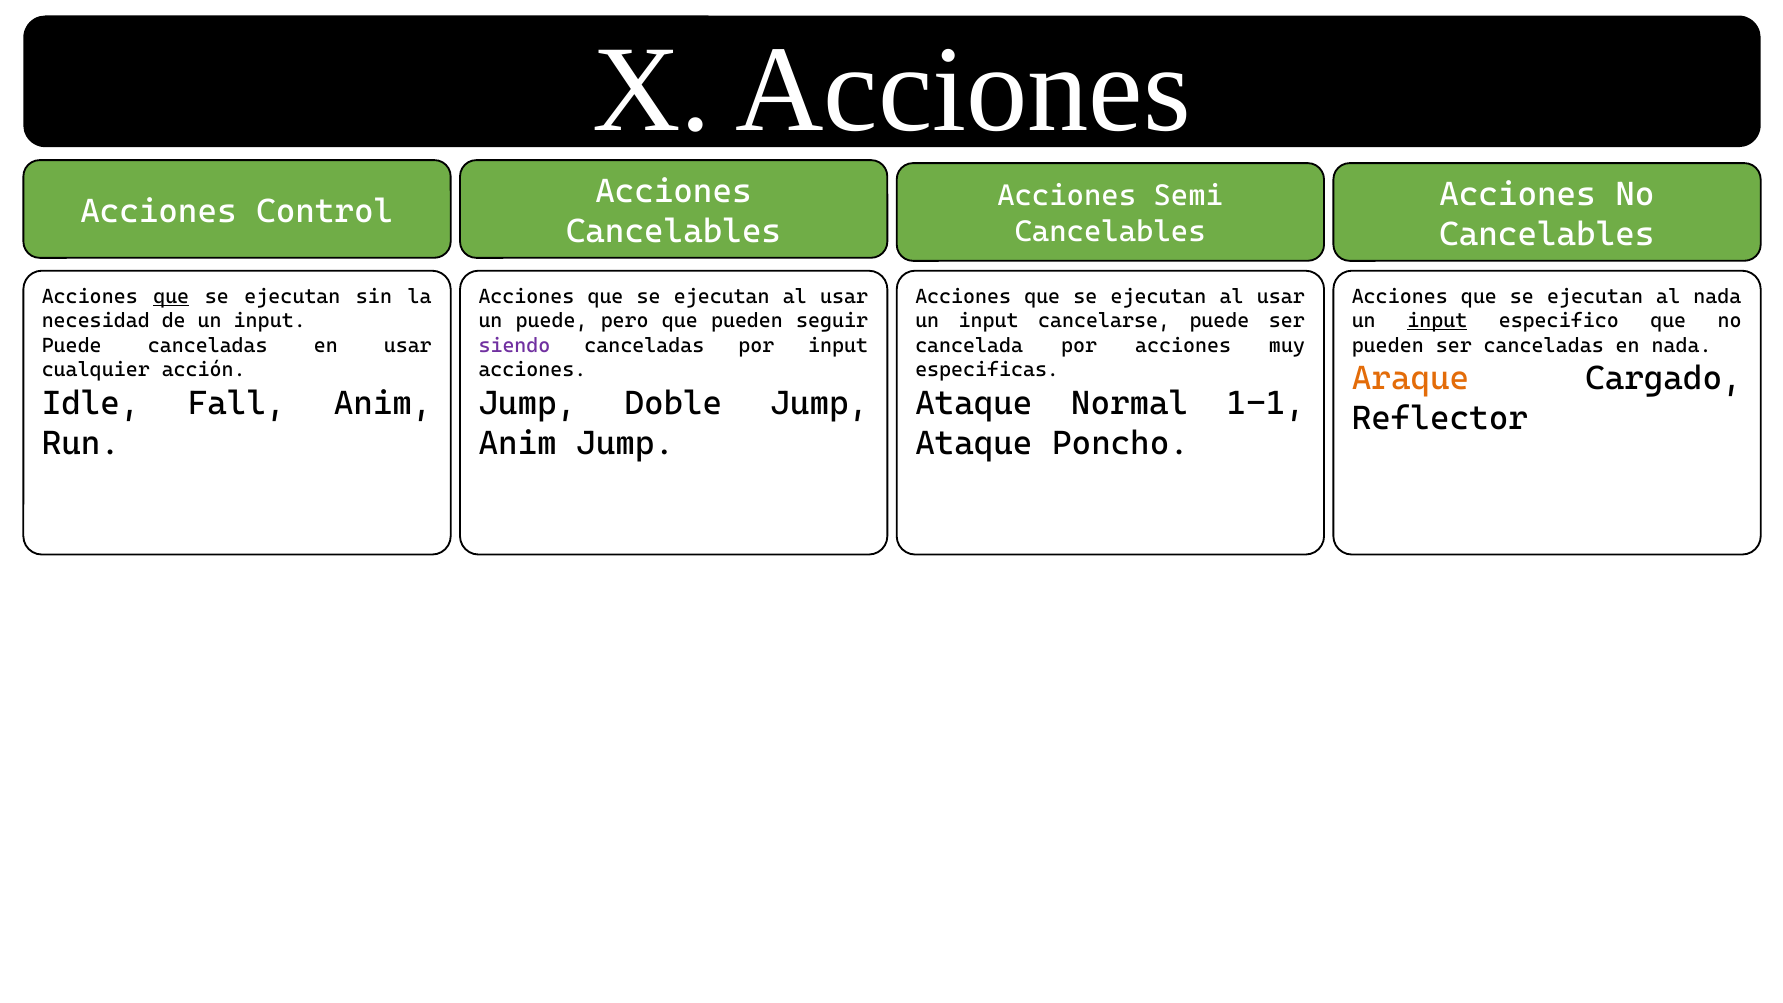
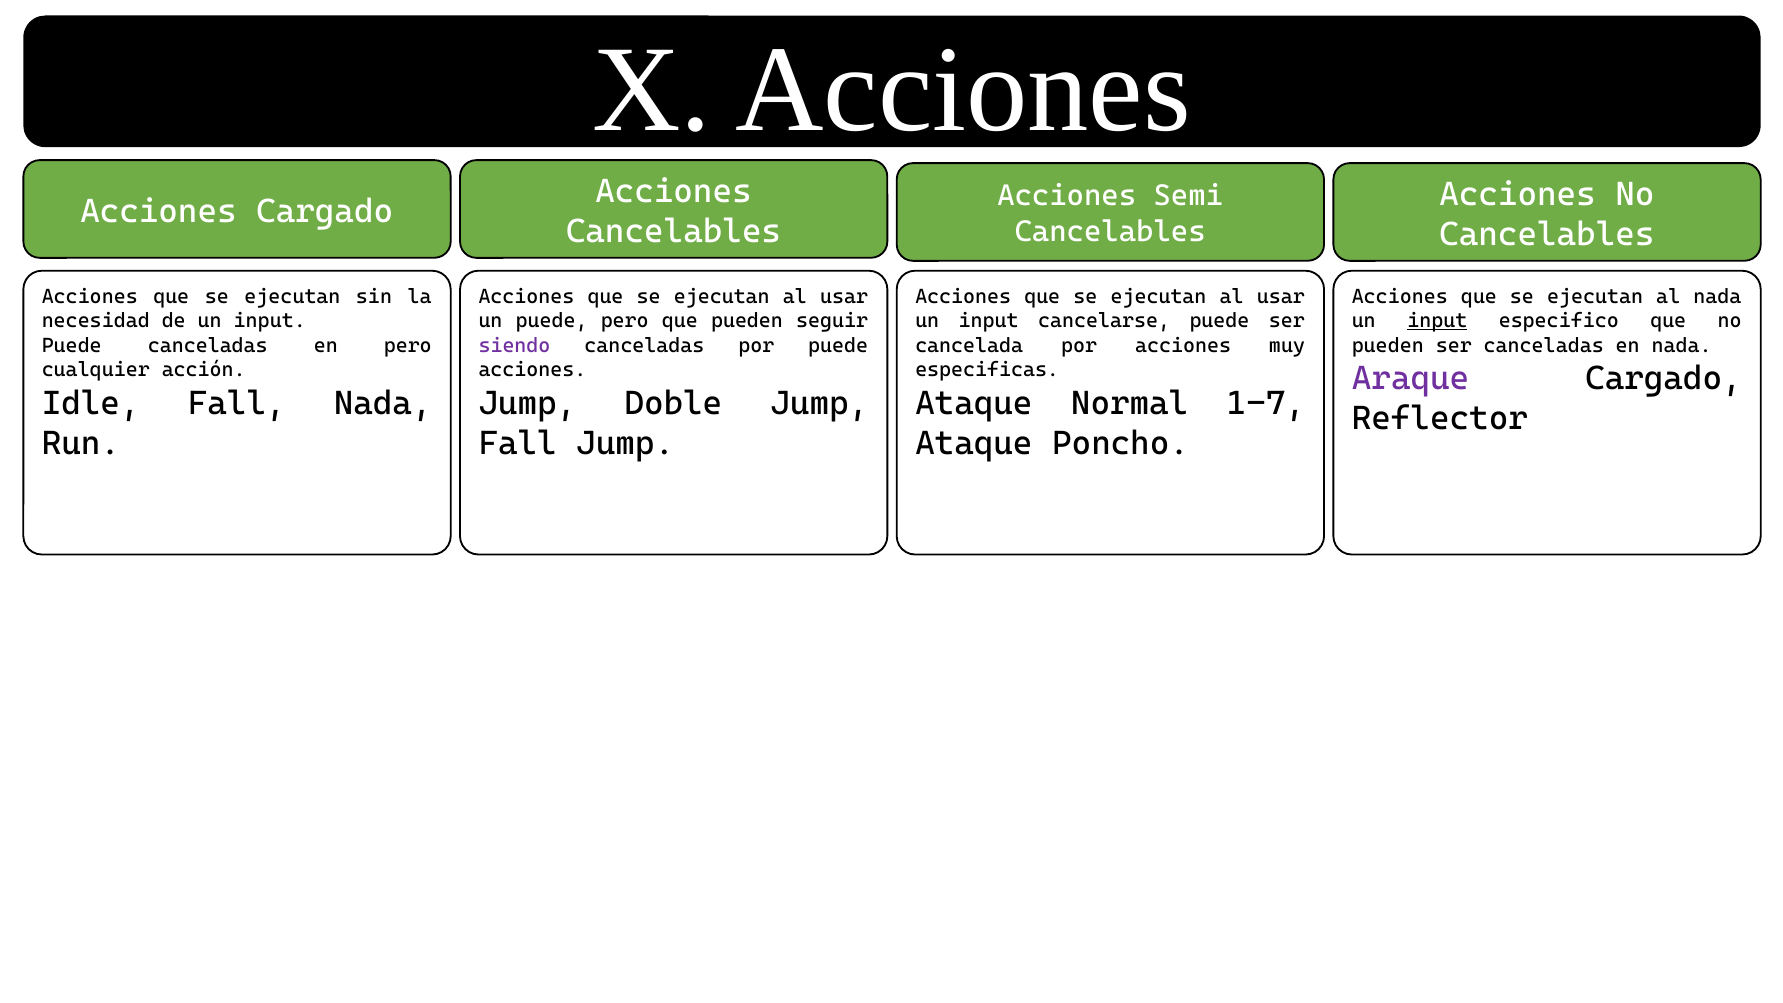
Acciones Control: Control -> Cargado
que at (171, 296) underline: present -> none
en usar: usar -> pero
por input: input -> puede
Araque colour: orange -> purple
Fall Anim: Anim -> Nada
1-1: 1-1 -> 1-7
Anim at (518, 443): Anim -> Fall
